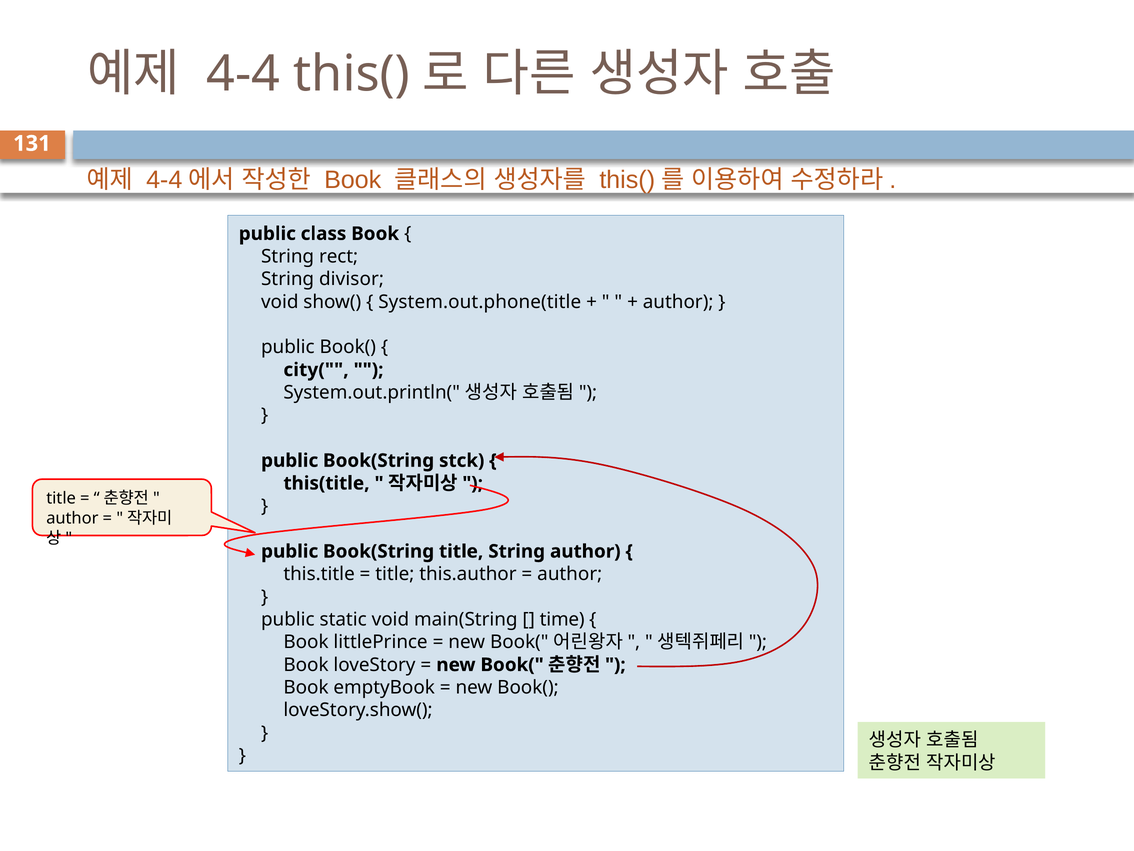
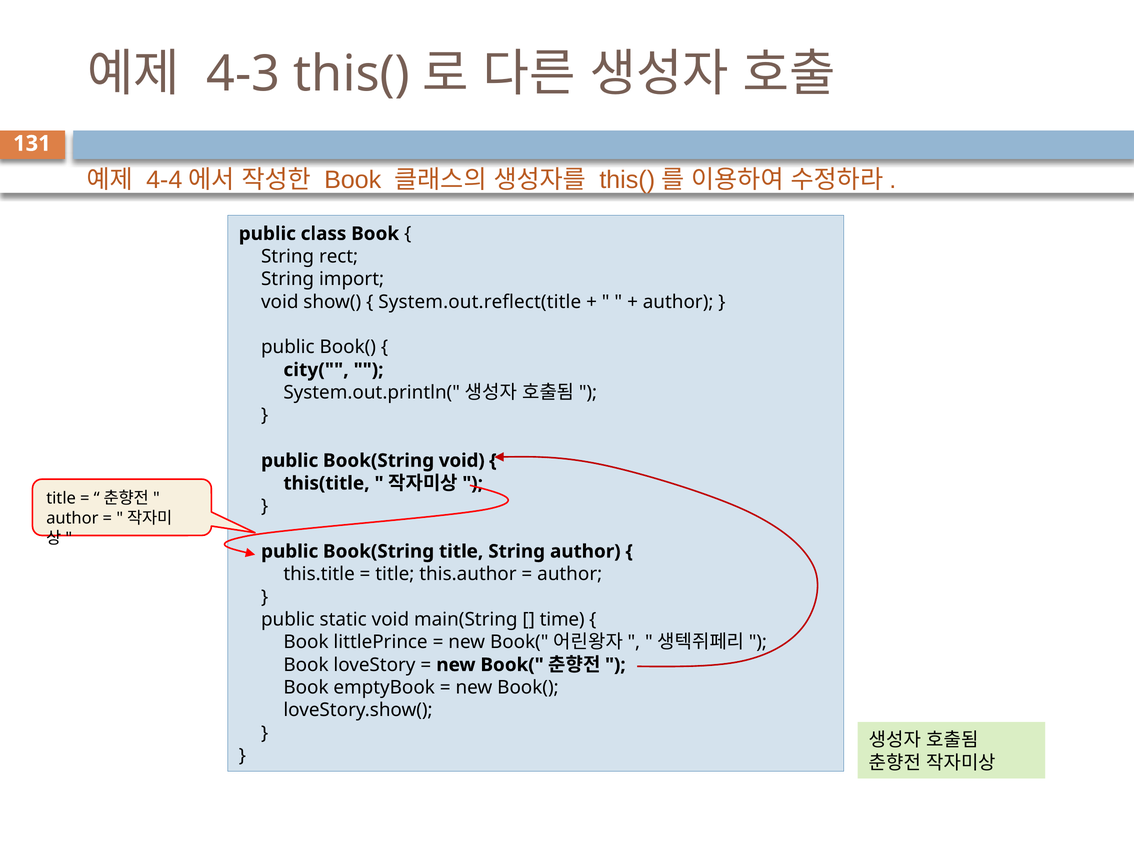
4-4: 4-4 -> 4-3
divisor: divisor -> import
System.out.phone(title: System.out.phone(title -> System.out.reflect(title
Book(String stck: stck -> void
